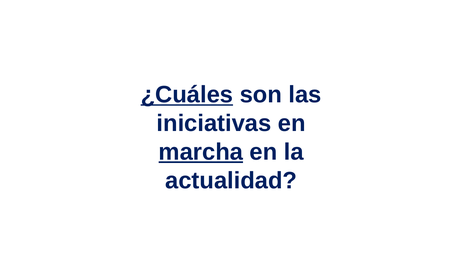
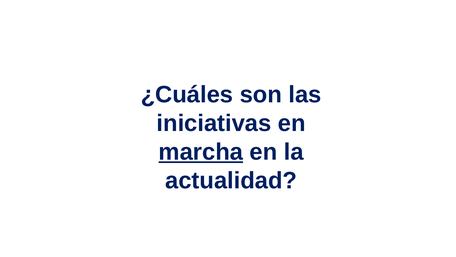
¿Cuáles underline: present -> none
